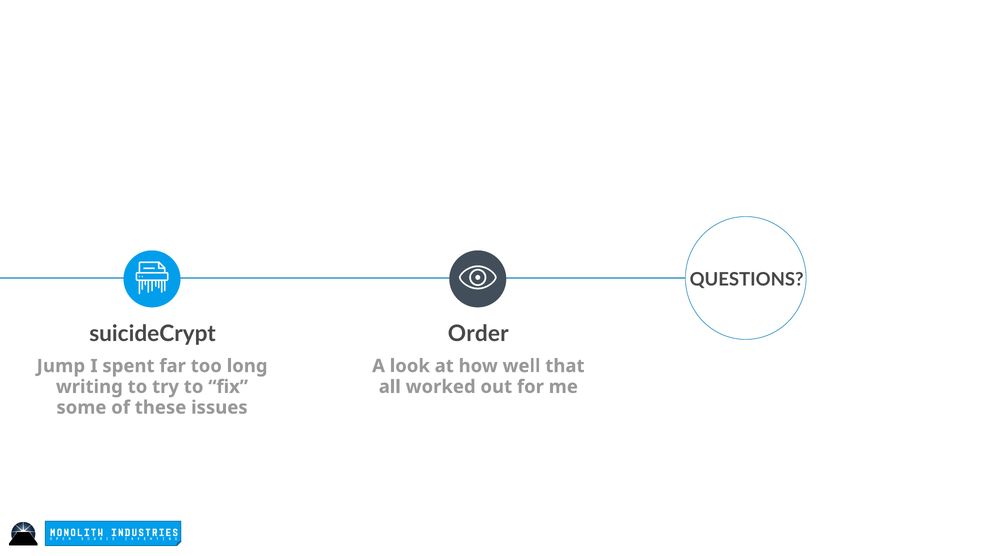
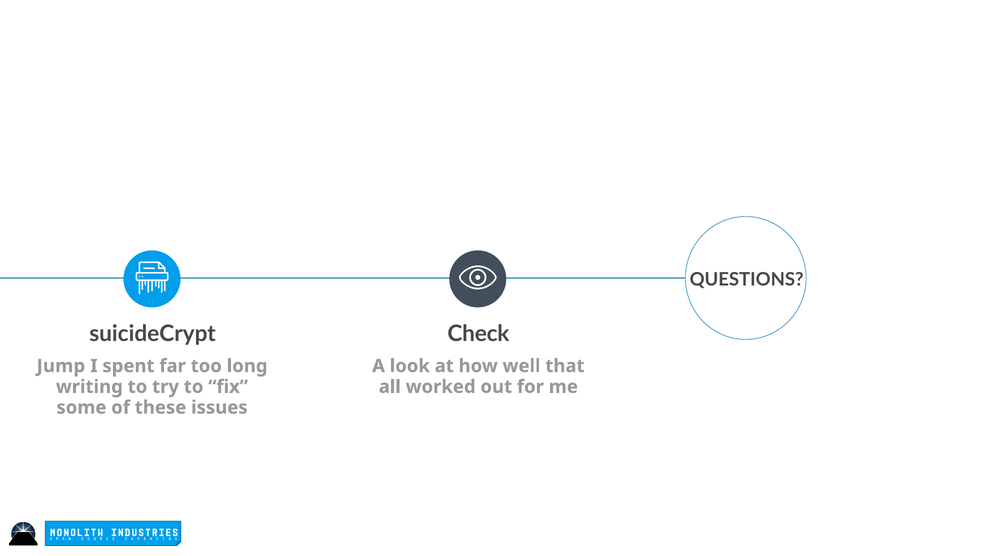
Order: Order -> Check
